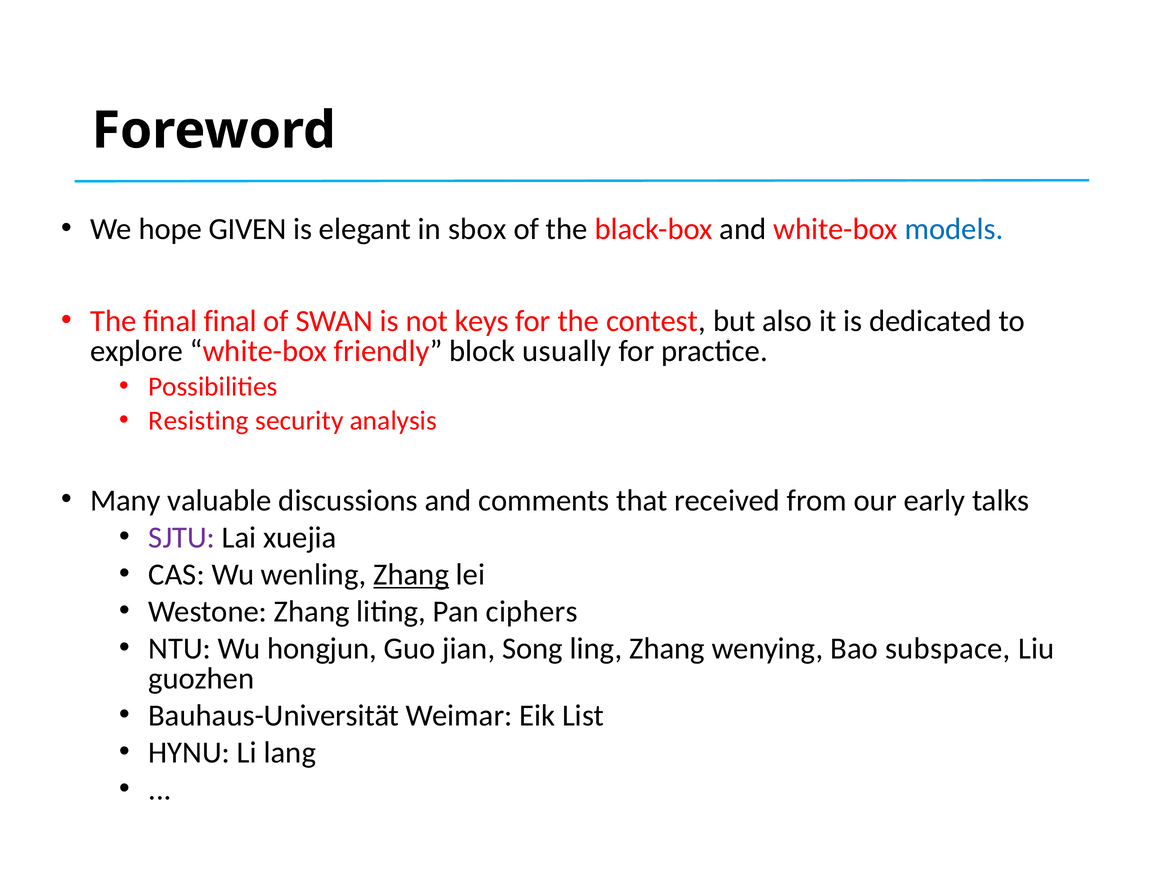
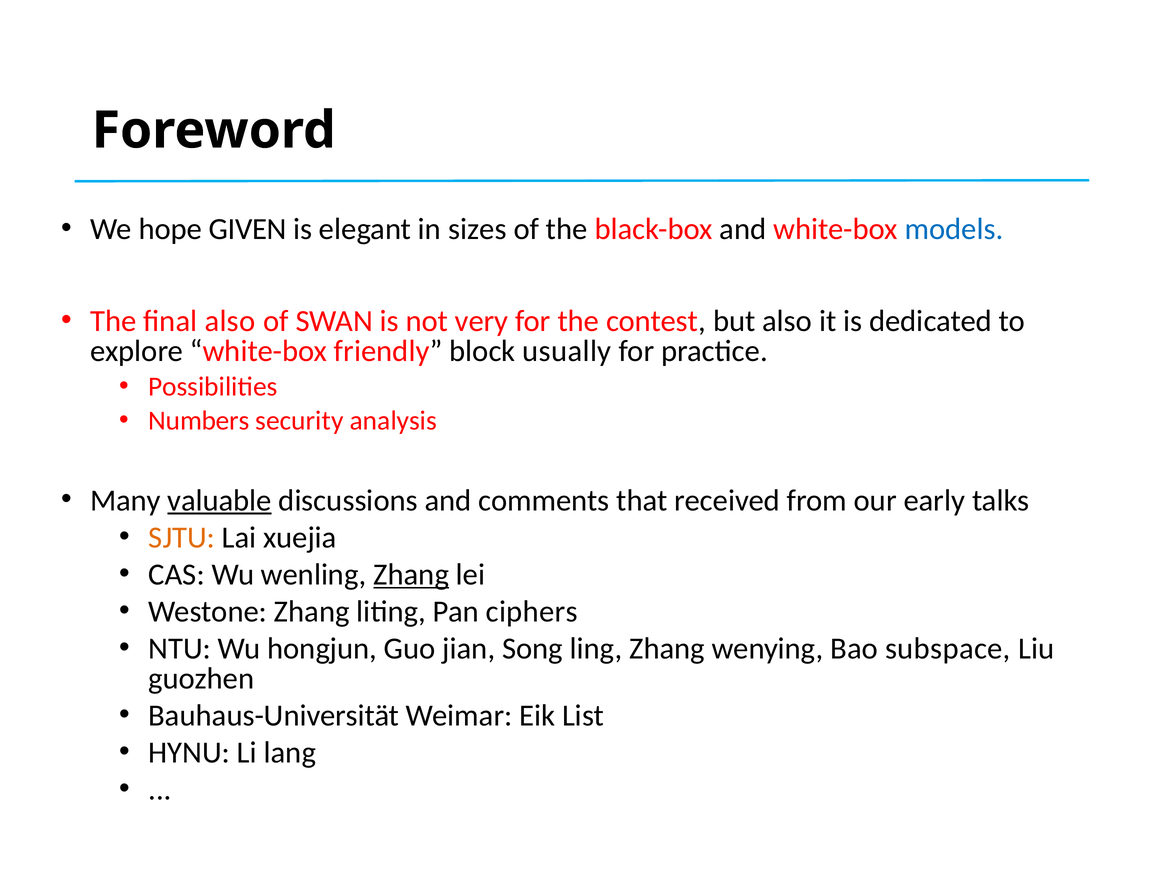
sbox: sbox -> sizes
final final: final -> also
keys: keys -> very
Resisting: Resisting -> Numbers
valuable underline: none -> present
SJTU colour: purple -> orange
